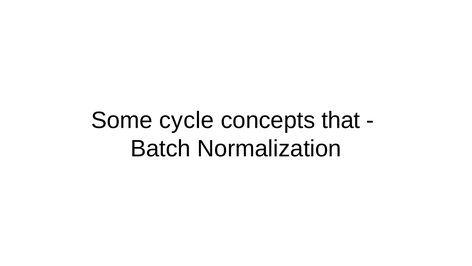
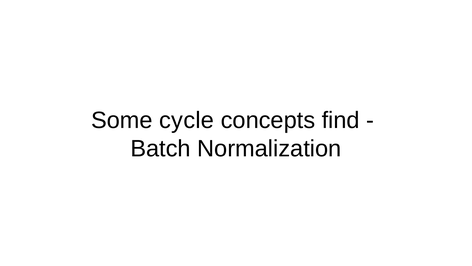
that: that -> find
